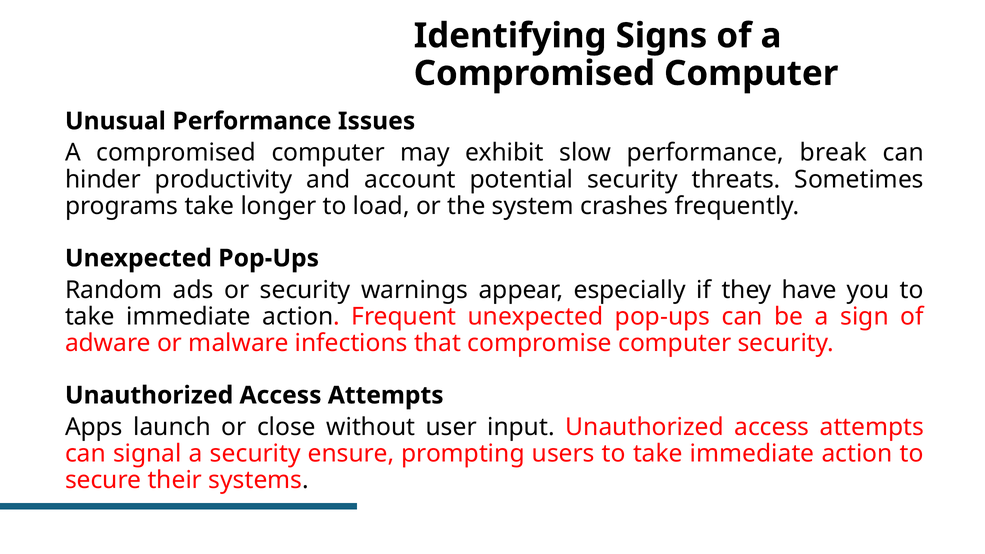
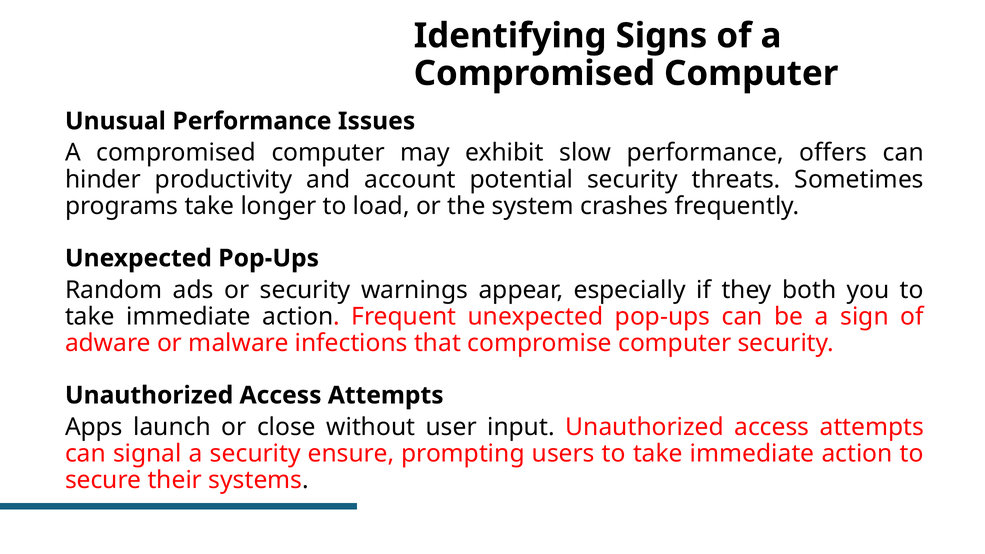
break: break -> offers
have: have -> both
